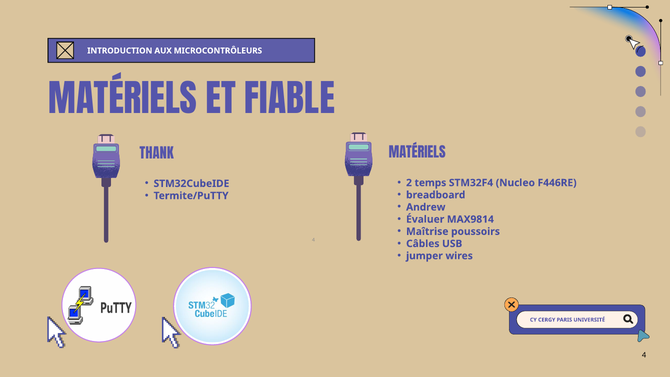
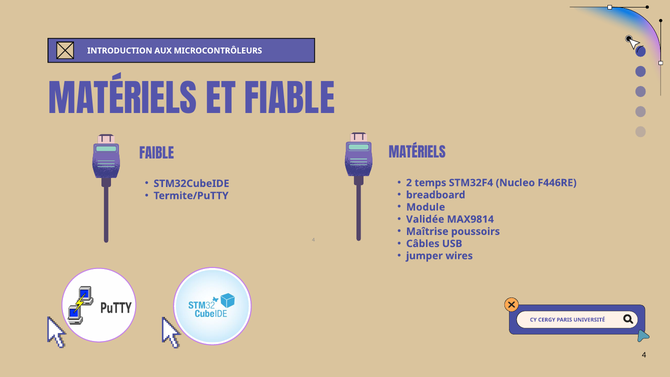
THANK: THANK -> FAIBLE
Andrew: Andrew -> Module
Évaluer: Évaluer -> Validée
